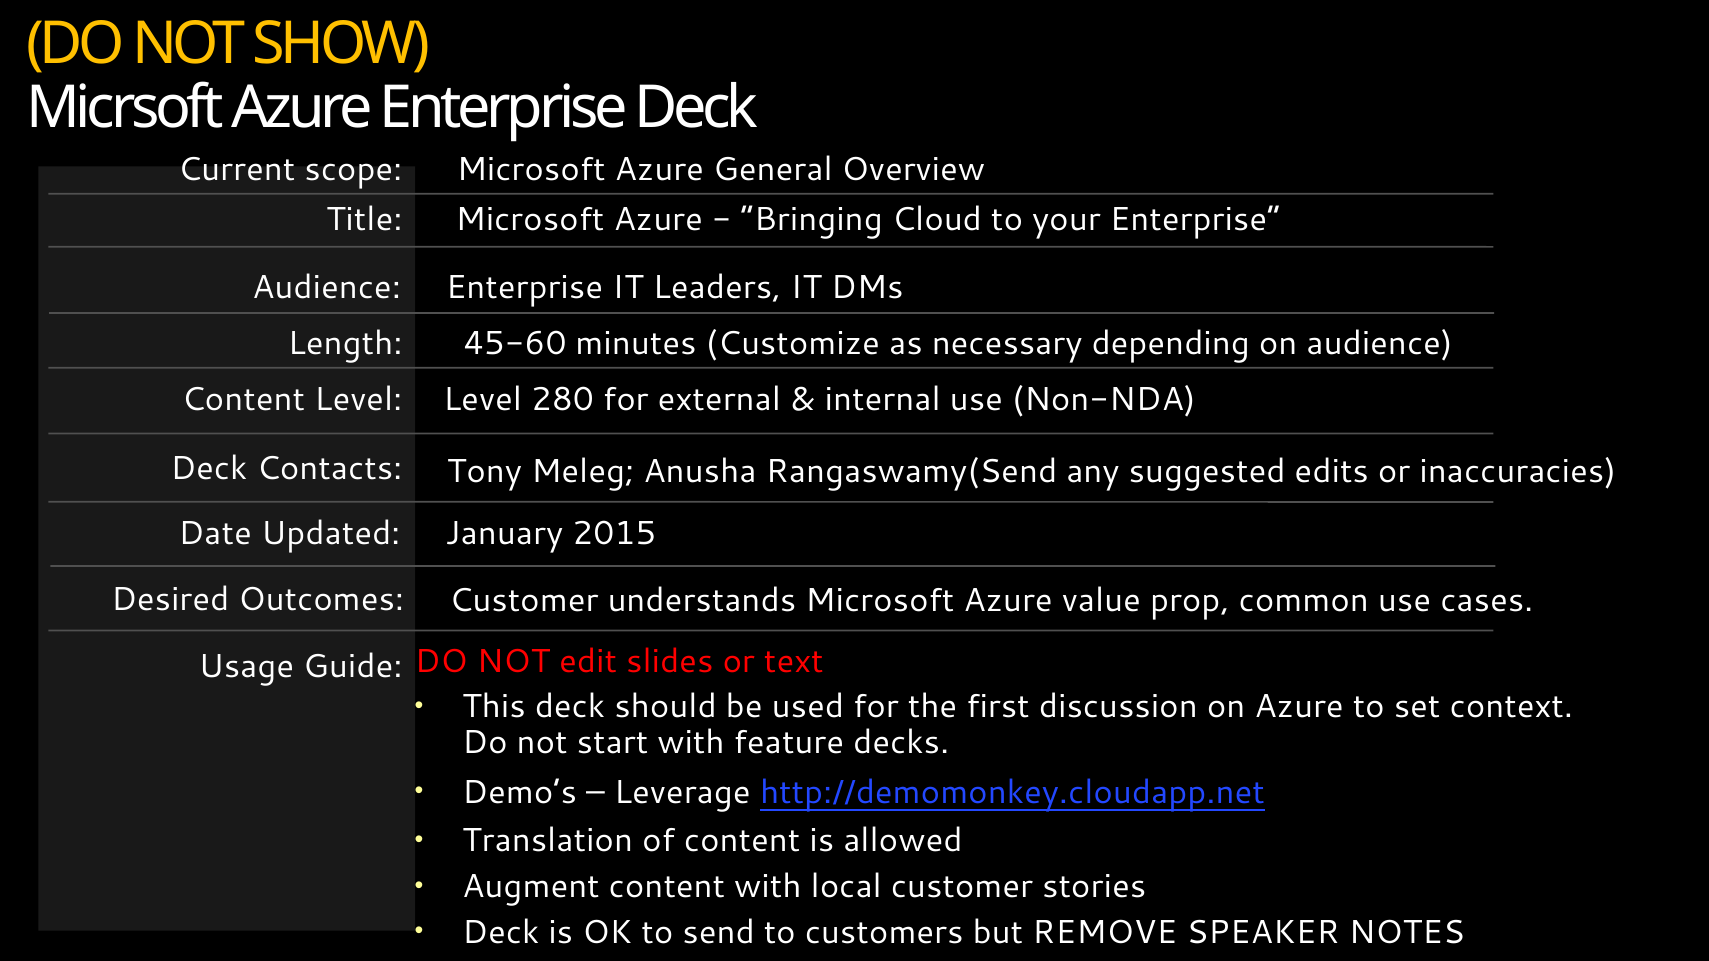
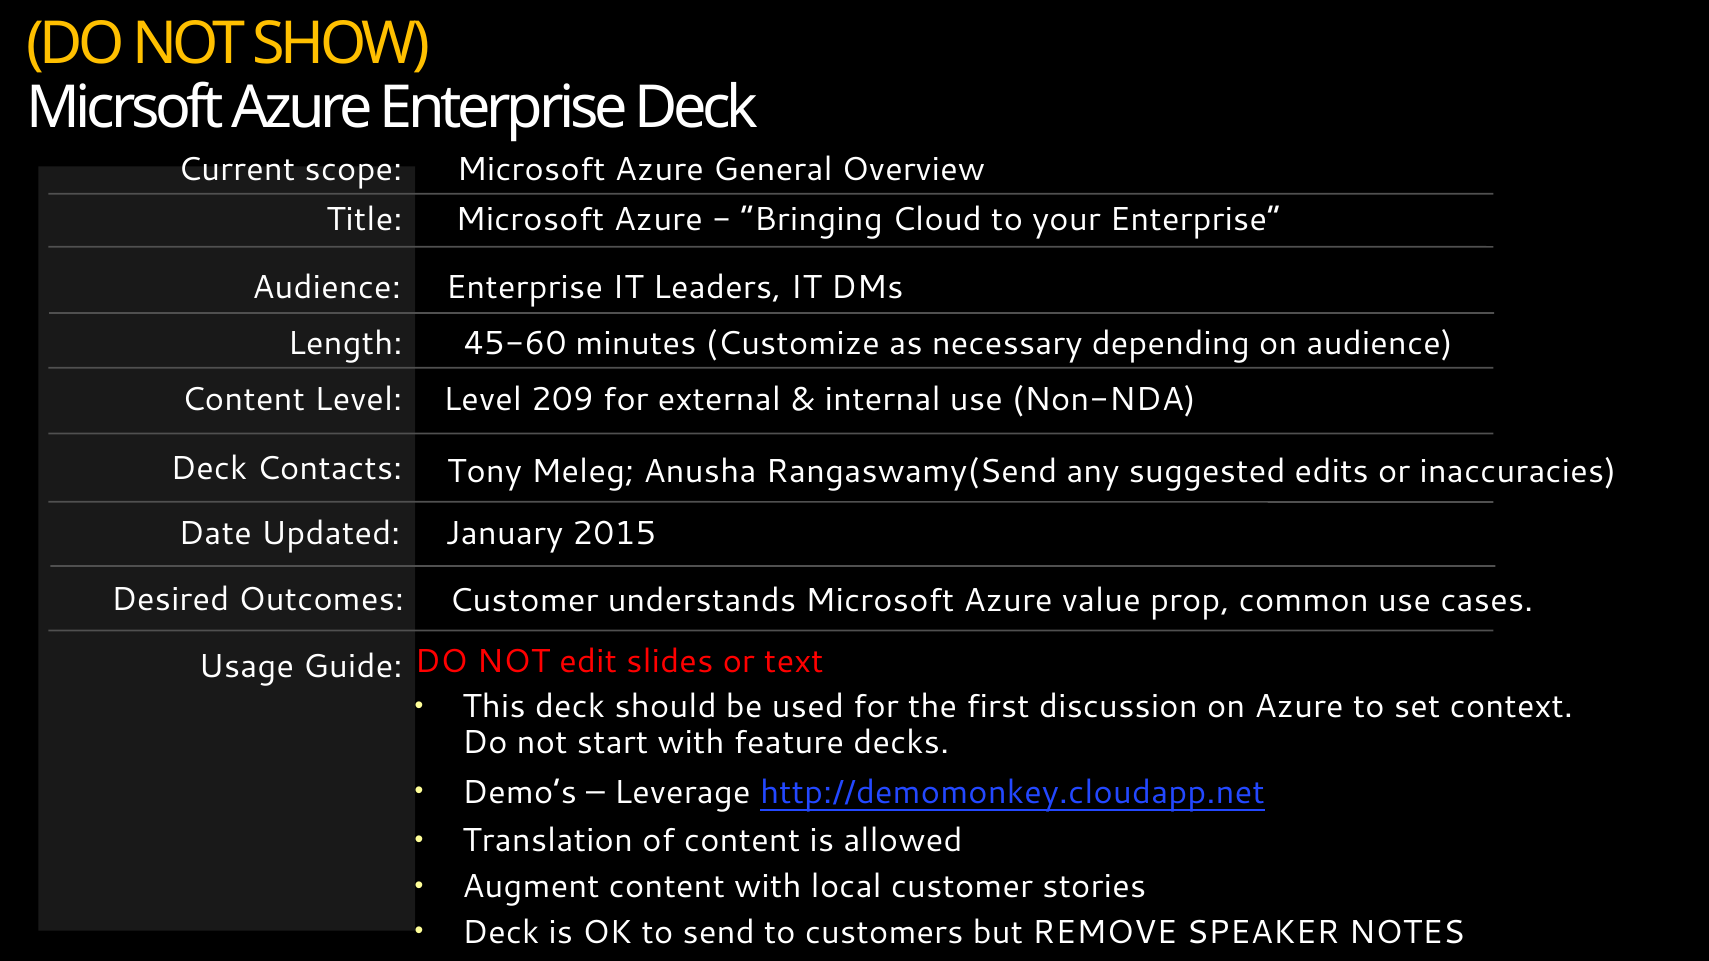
280: 280 -> 209
